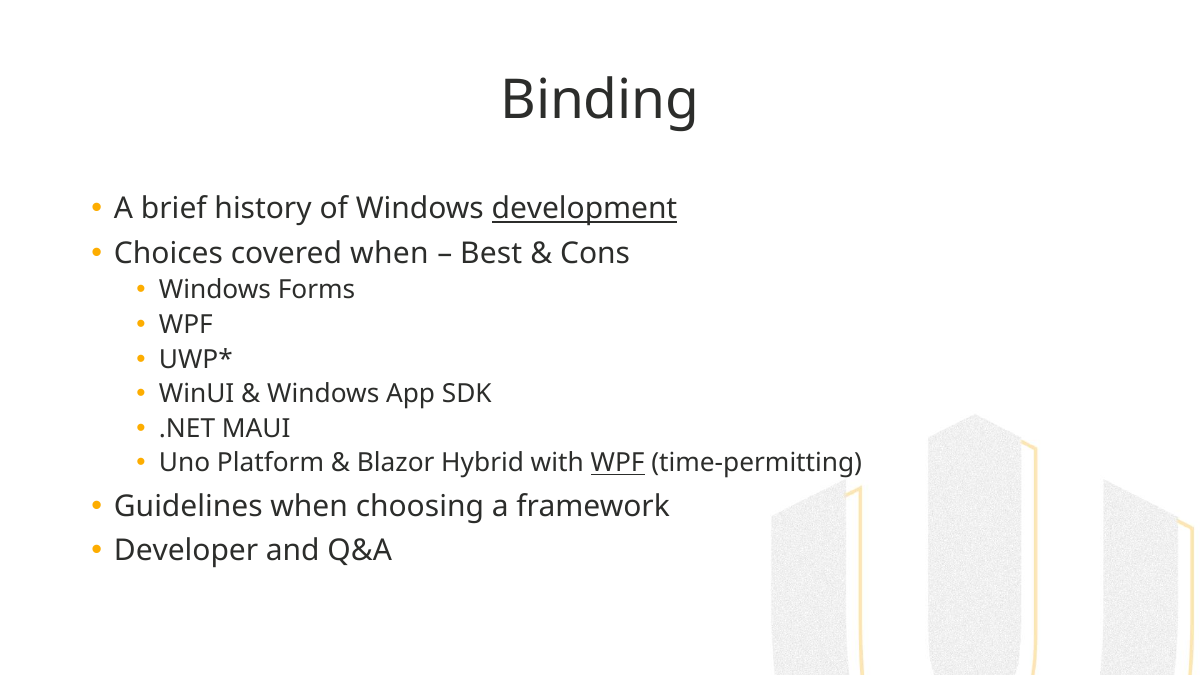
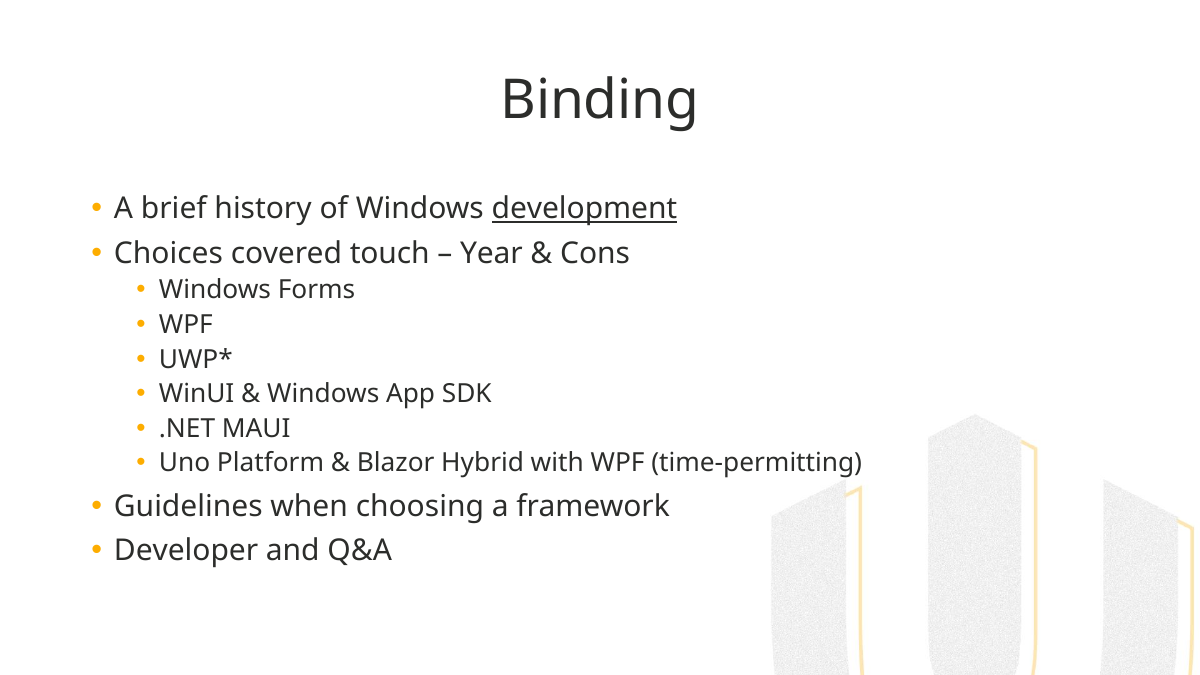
covered when: when -> touch
Best: Best -> Year
WPF at (618, 463) underline: present -> none
